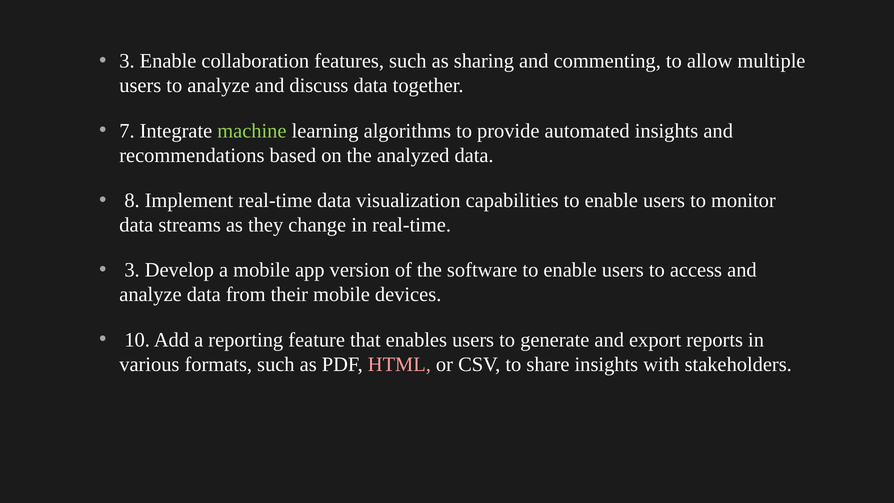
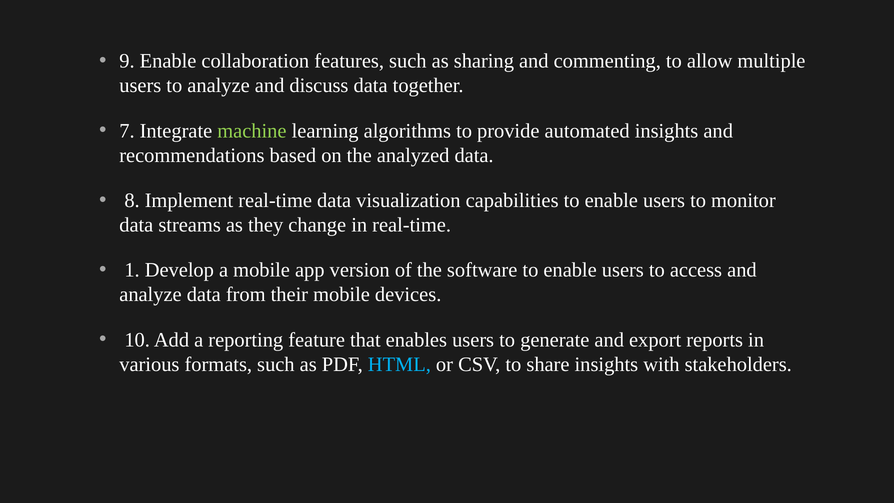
3 at (127, 61): 3 -> 9
3 at (132, 270): 3 -> 1
HTML colour: pink -> light blue
